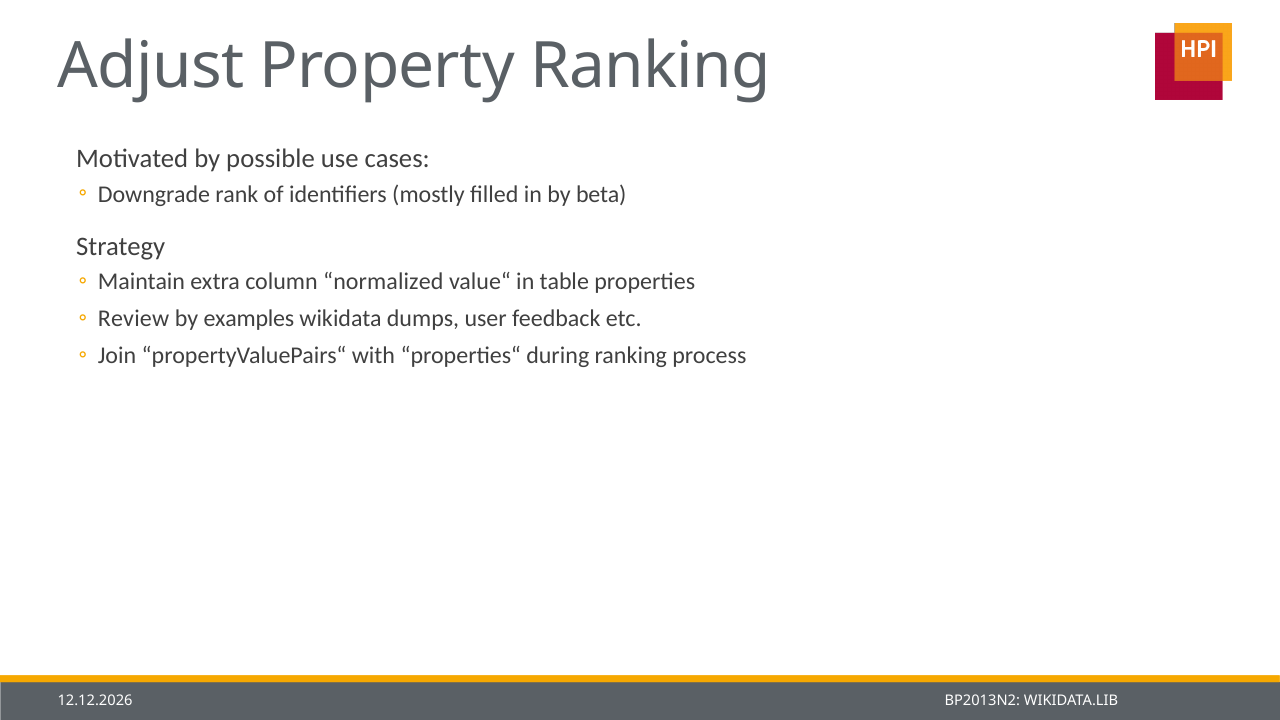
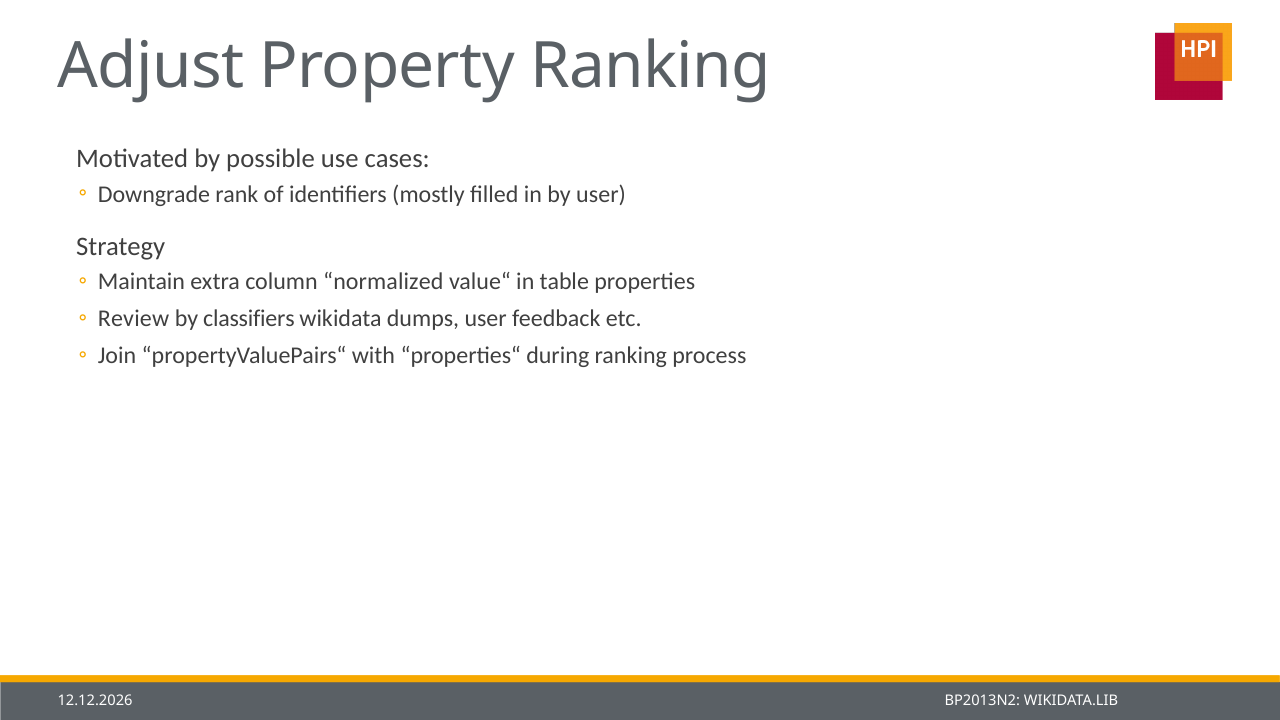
by beta: beta -> user
examples: examples -> classifiers
